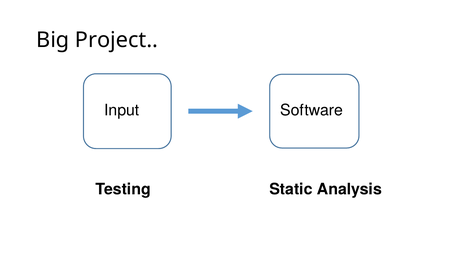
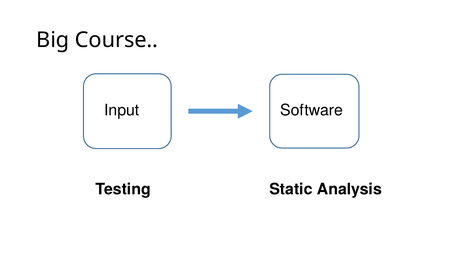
Project: Project -> Course
